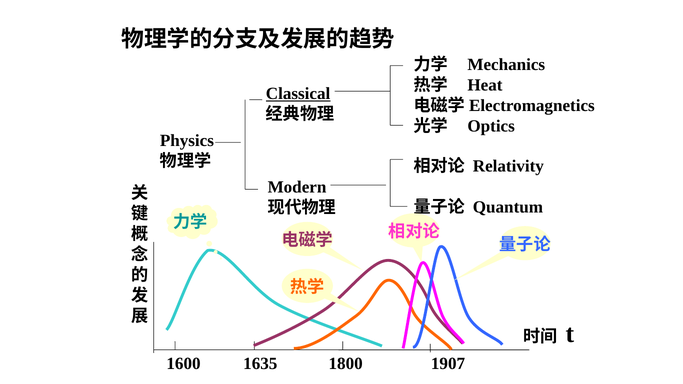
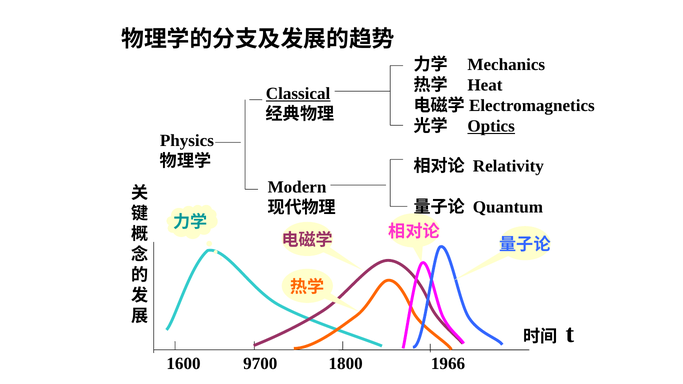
Optics underline: none -> present
1635: 1635 -> 9700
1907: 1907 -> 1966
